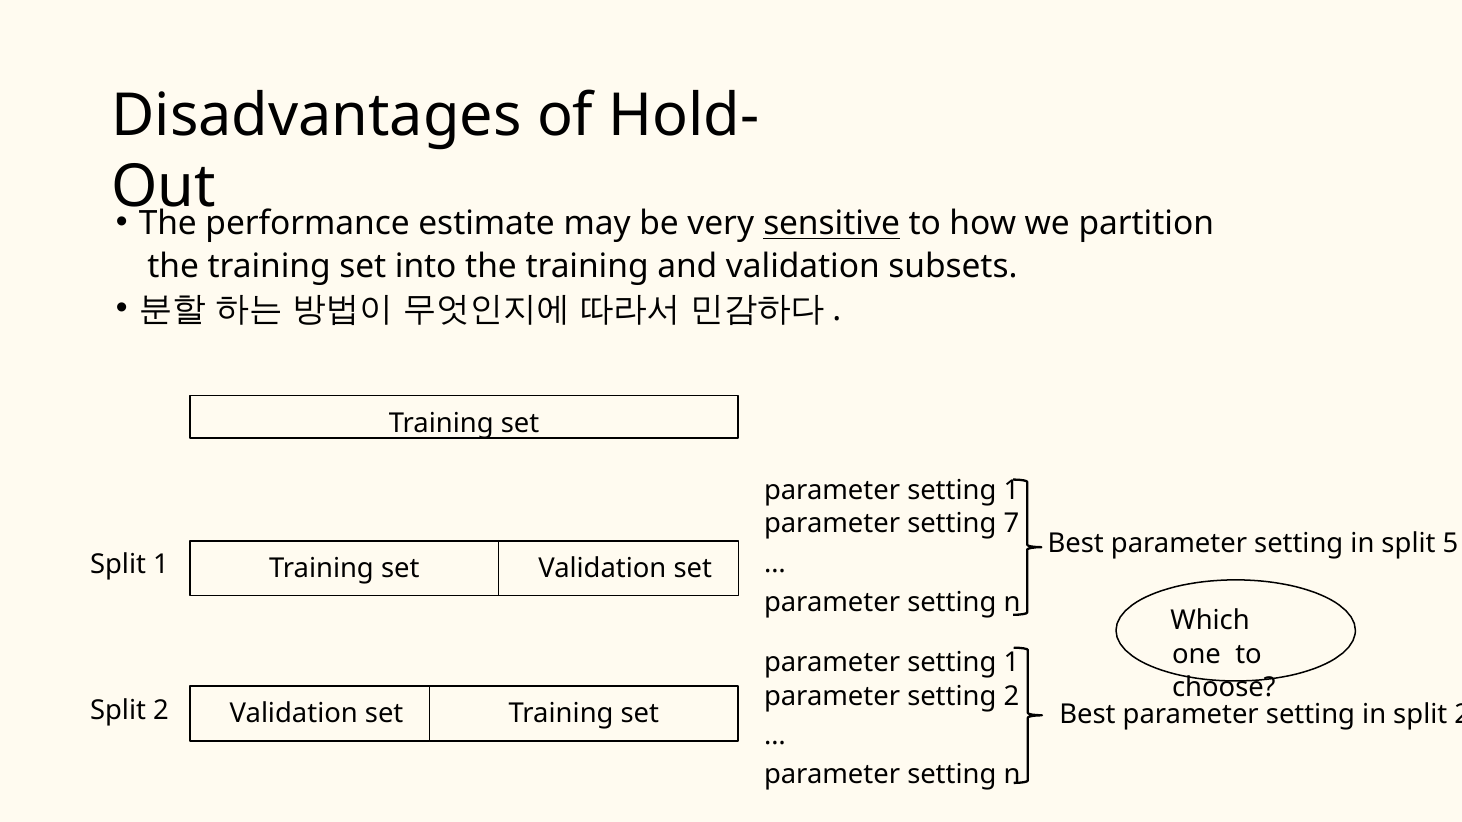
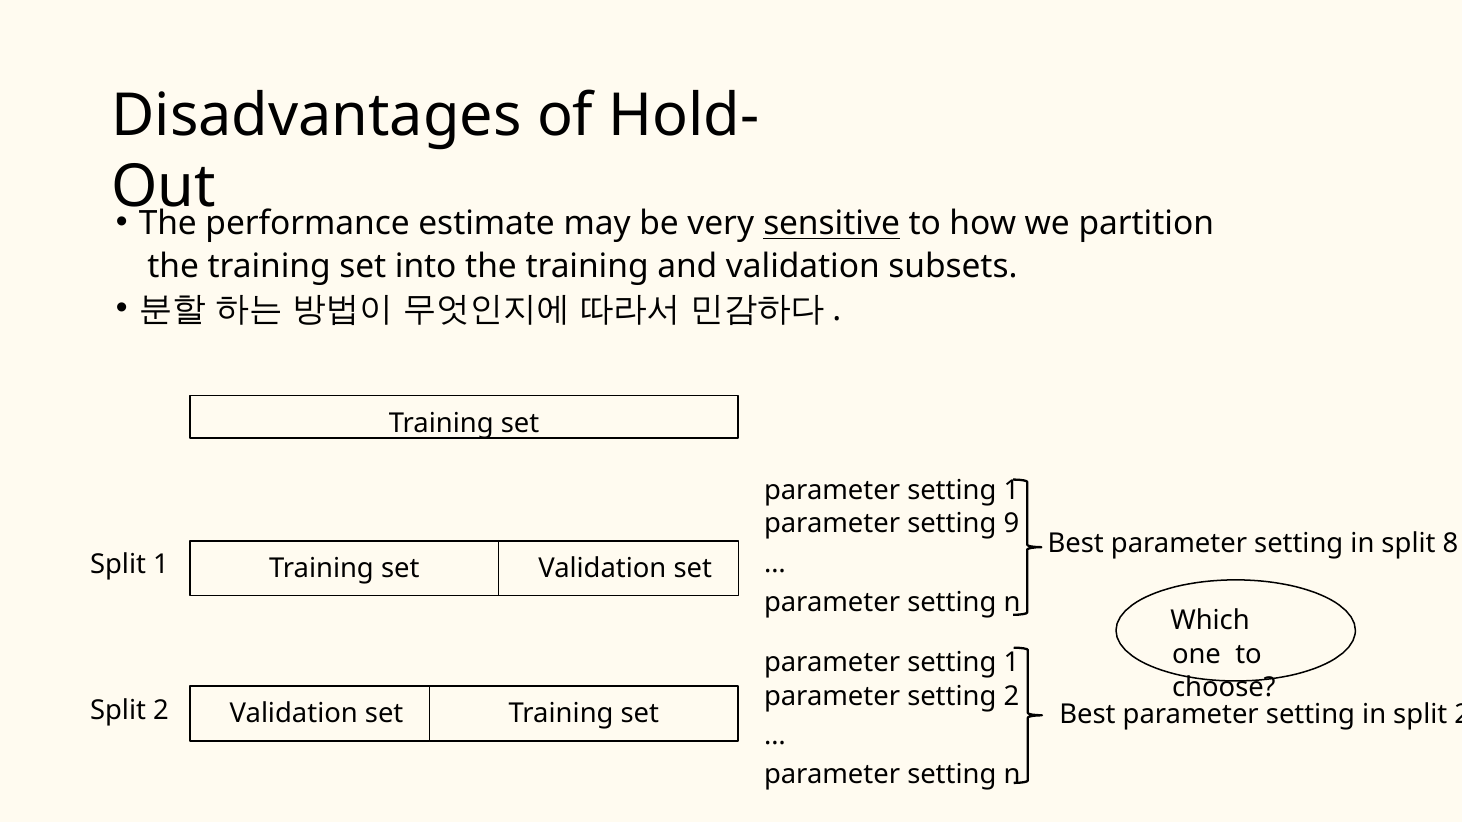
7: 7 -> 9
5: 5 -> 8
